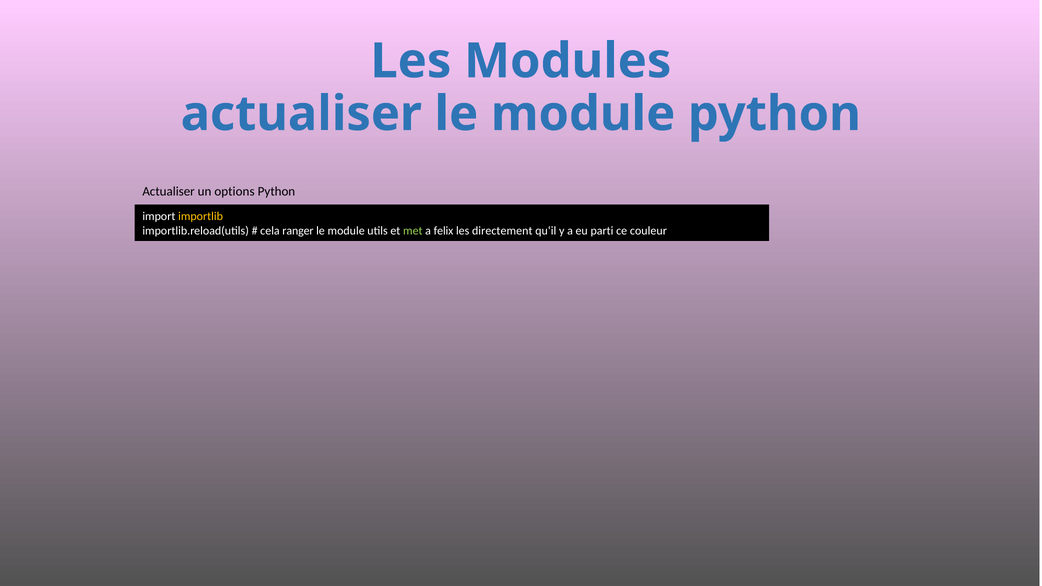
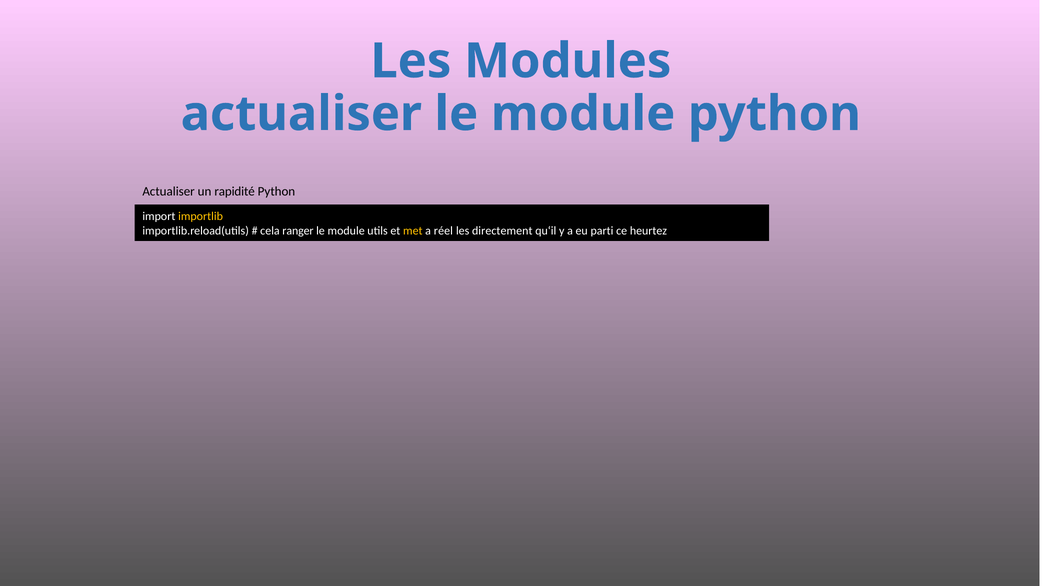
options: options -> rapidité
met colour: light green -> yellow
felix: felix -> réel
couleur: couleur -> heurtez
